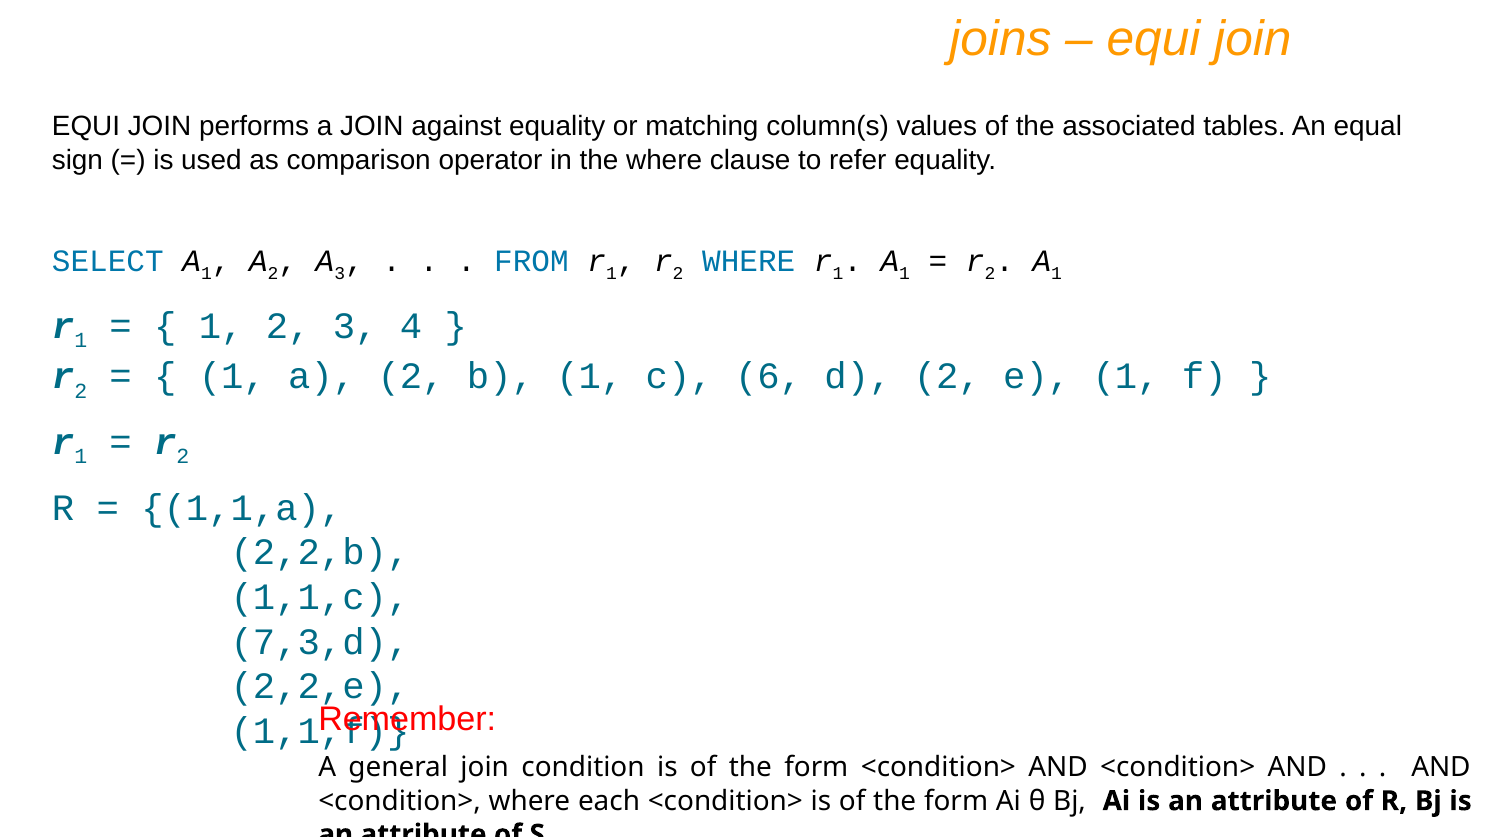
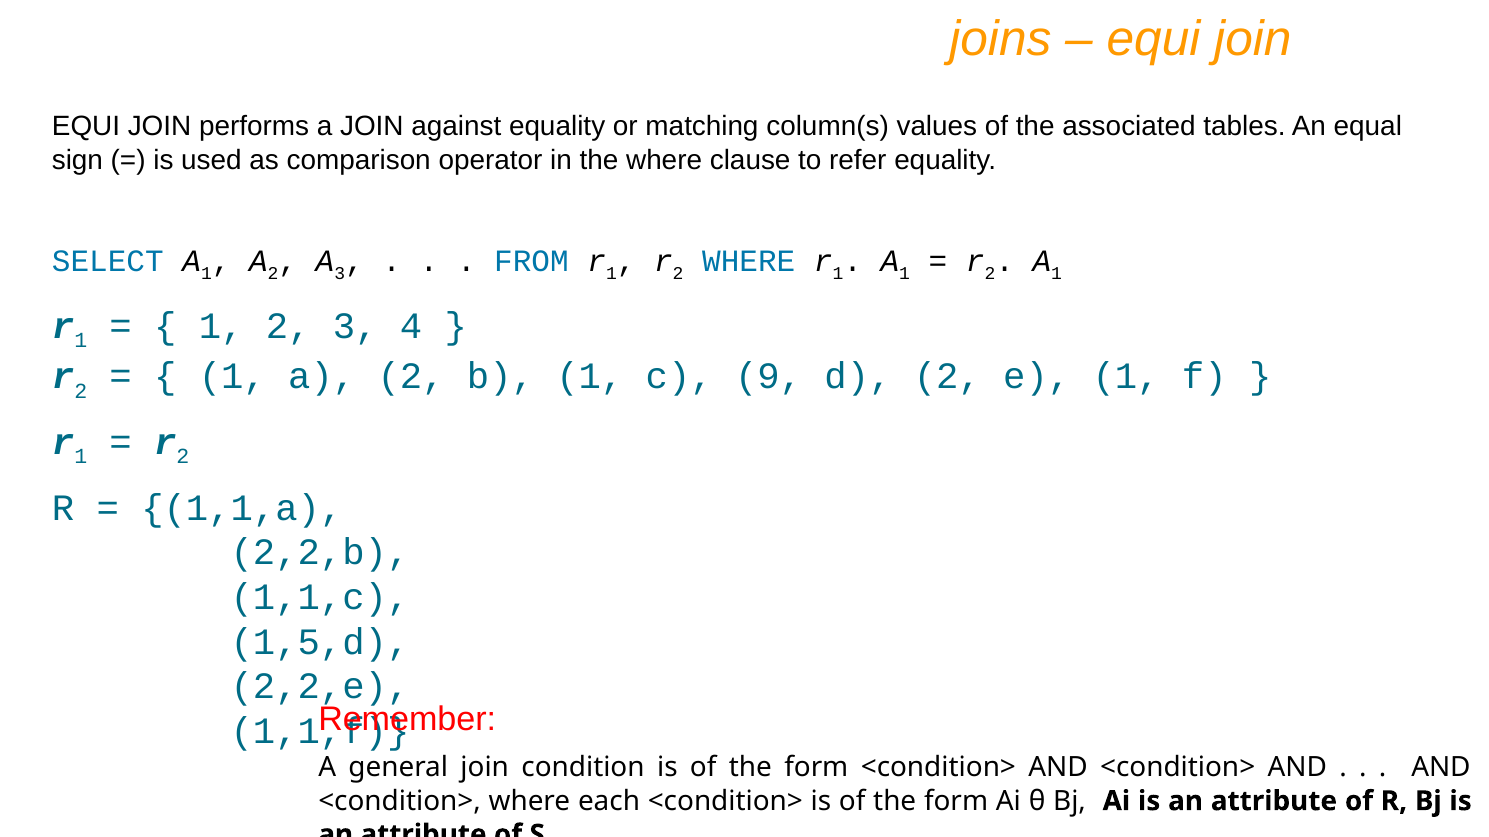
6: 6 -> 9
7,3,d: 7,3,d -> 1,5,d
